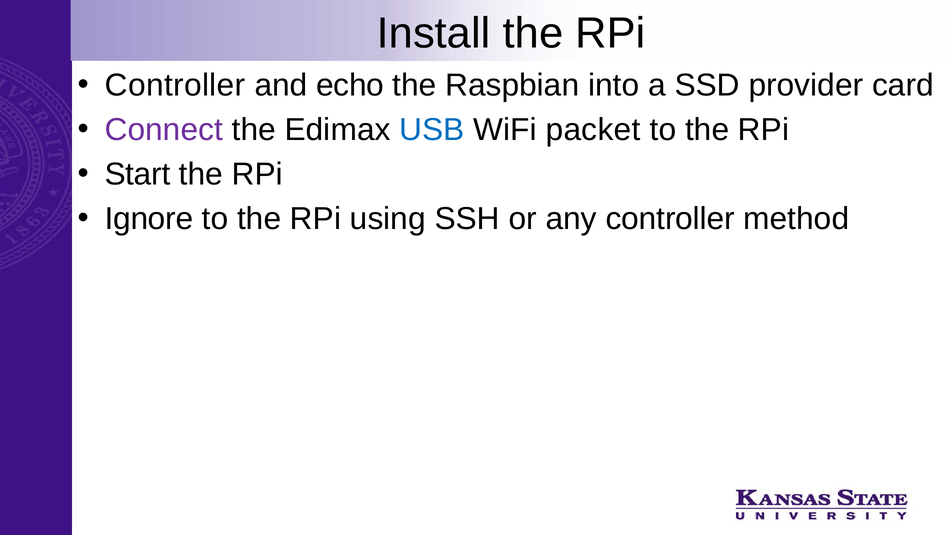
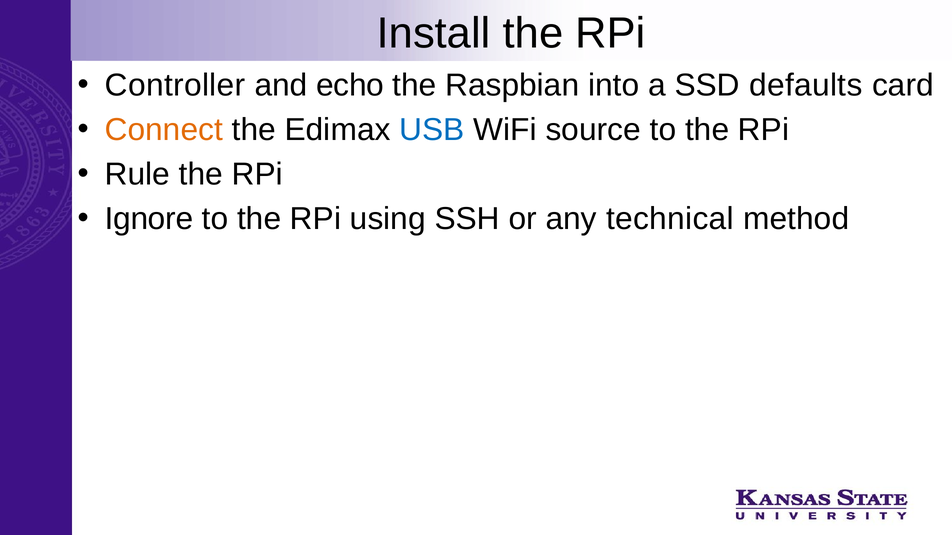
provider: provider -> defaults
Connect colour: purple -> orange
packet: packet -> source
Start: Start -> Rule
any controller: controller -> technical
